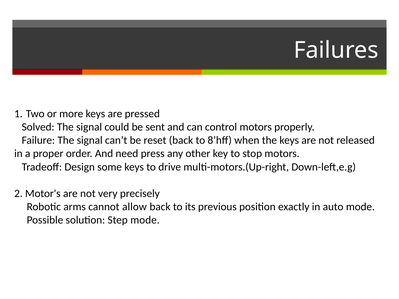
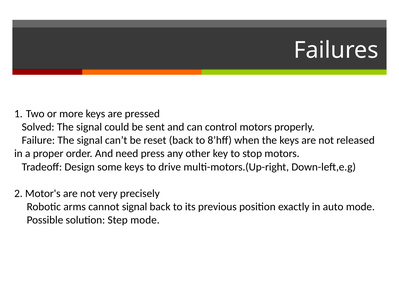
cannot allow: allow -> signal
